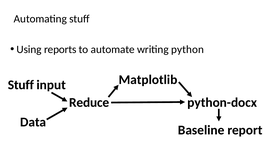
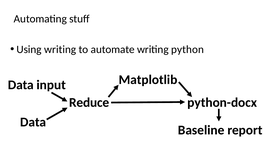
Using reports: reports -> writing
Stuff at (21, 85): Stuff -> Data
